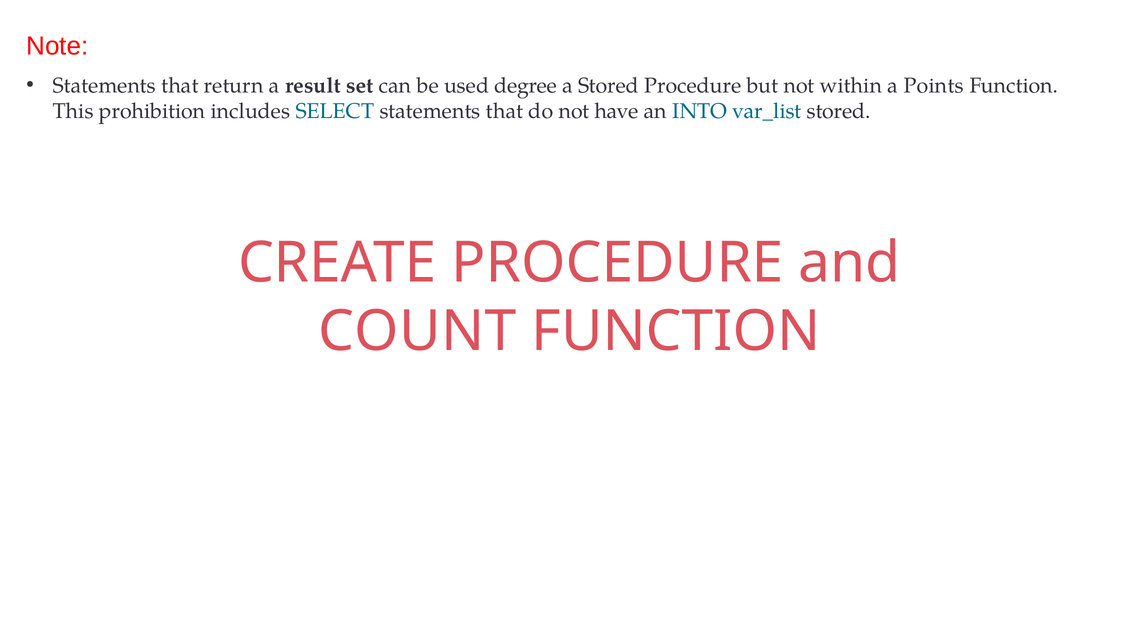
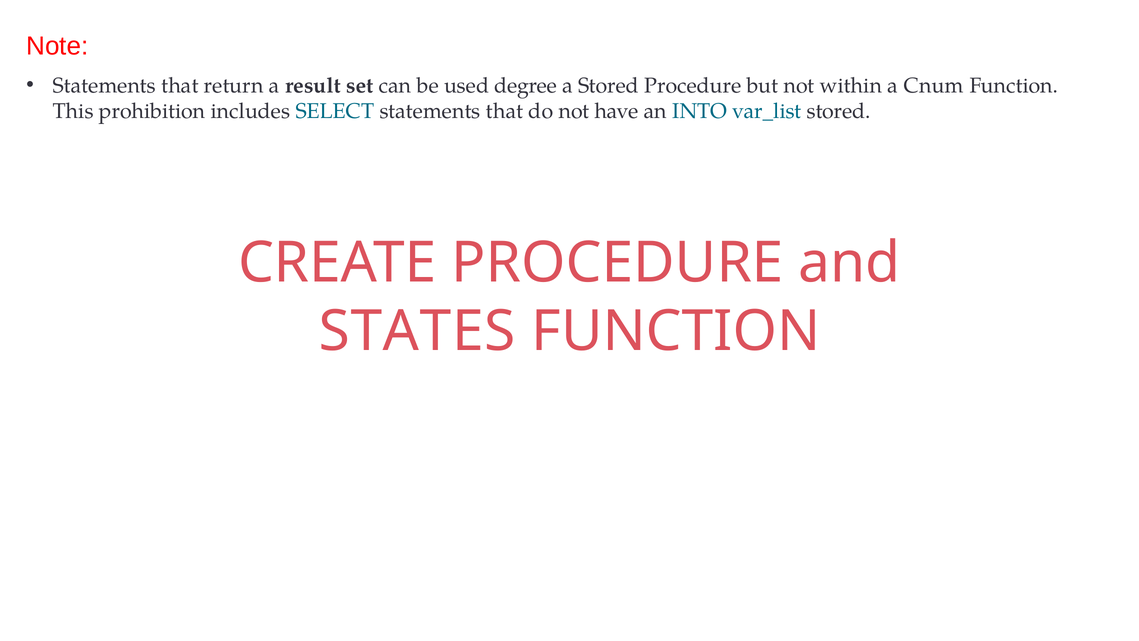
Points: Points -> Cnum
COUNT: COUNT -> STATES
